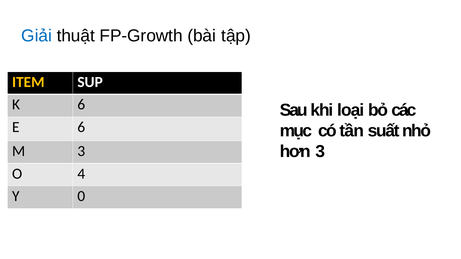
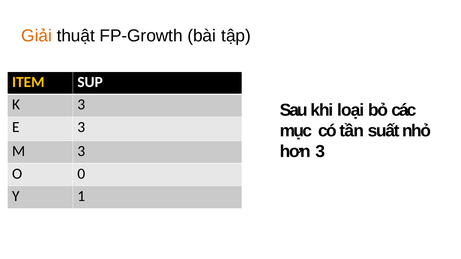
Giải colour: blue -> orange
K 6: 6 -> 3
E 6: 6 -> 3
4: 4 -> 0
0: 0 -> 1
